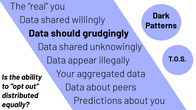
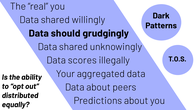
appear: appear -> scores
